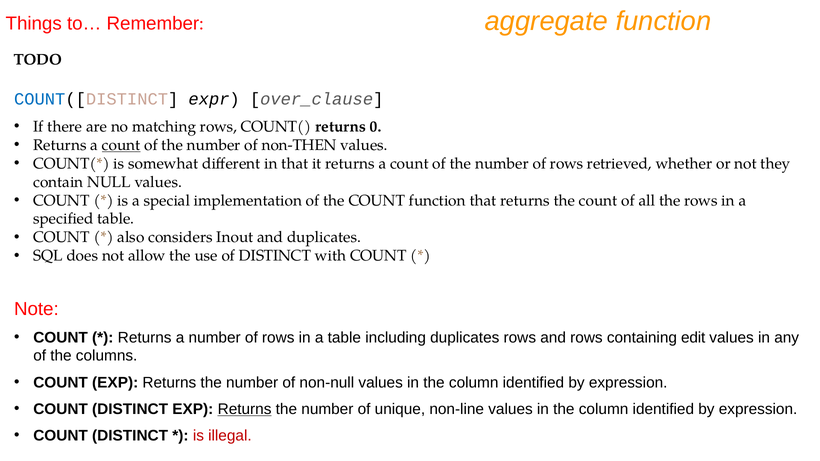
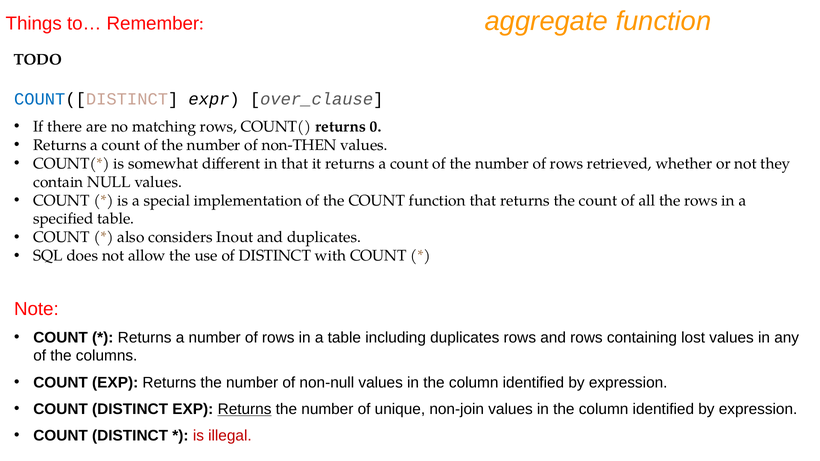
count at (121, 145) underline: present -> none
edit: edit -> lost
non-line: non-line -> non-join
